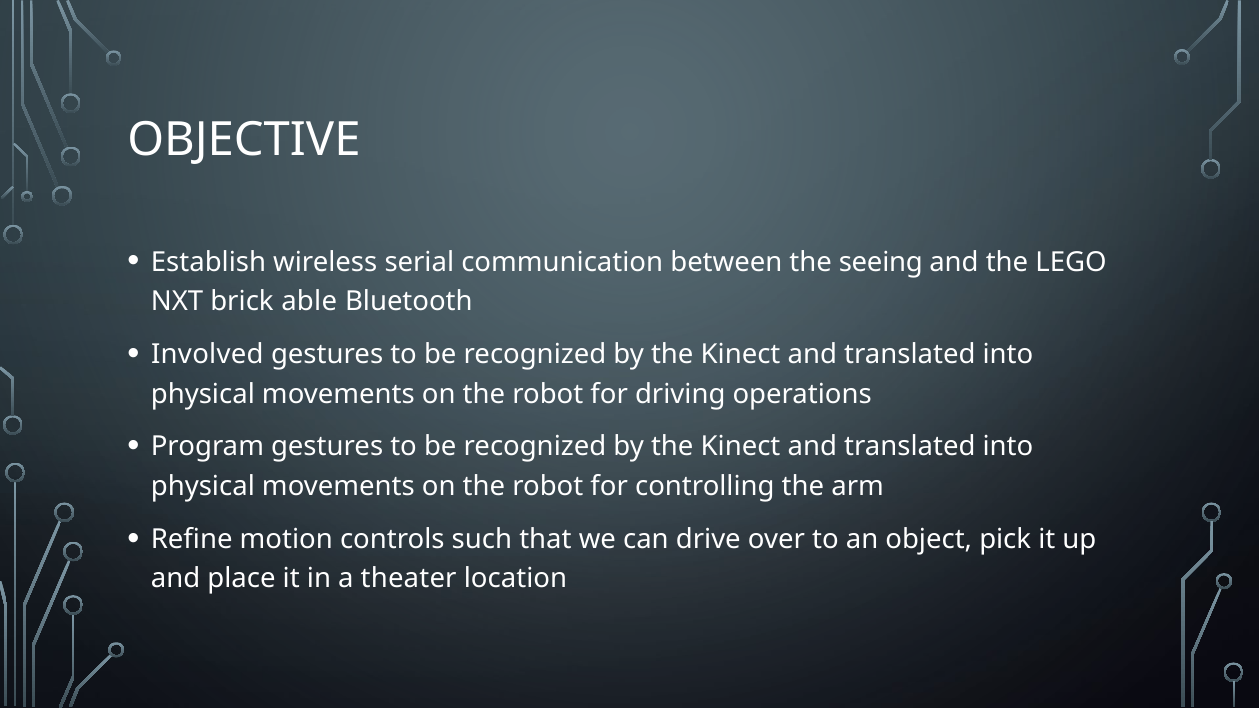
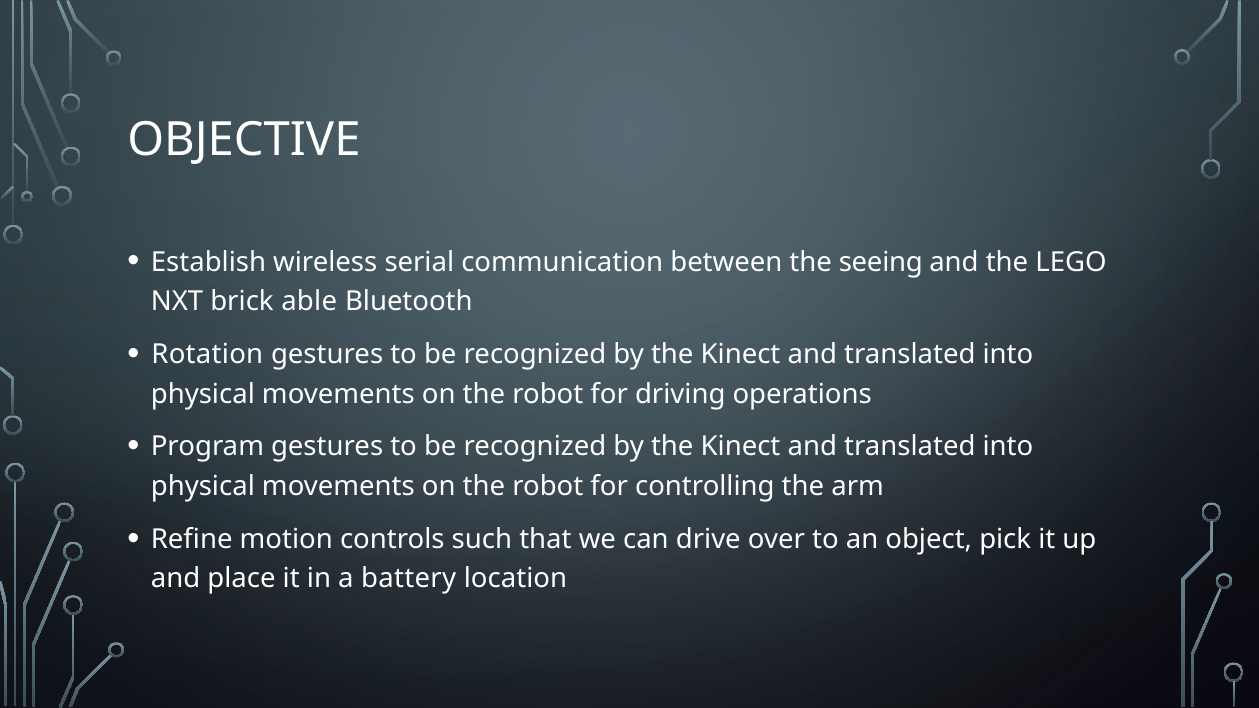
Involved: Involved -> Rotation
theater: theater -> battery
